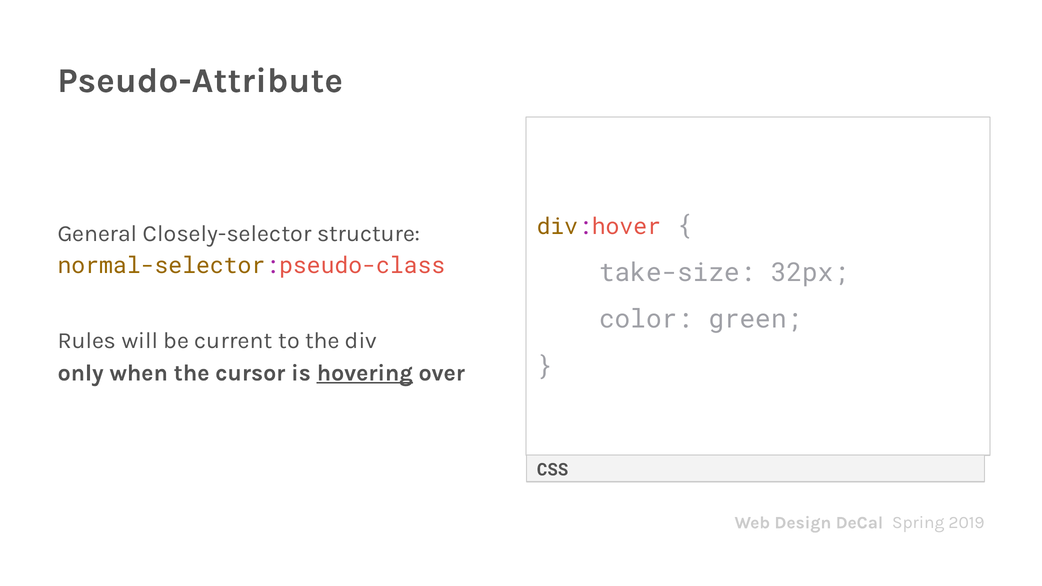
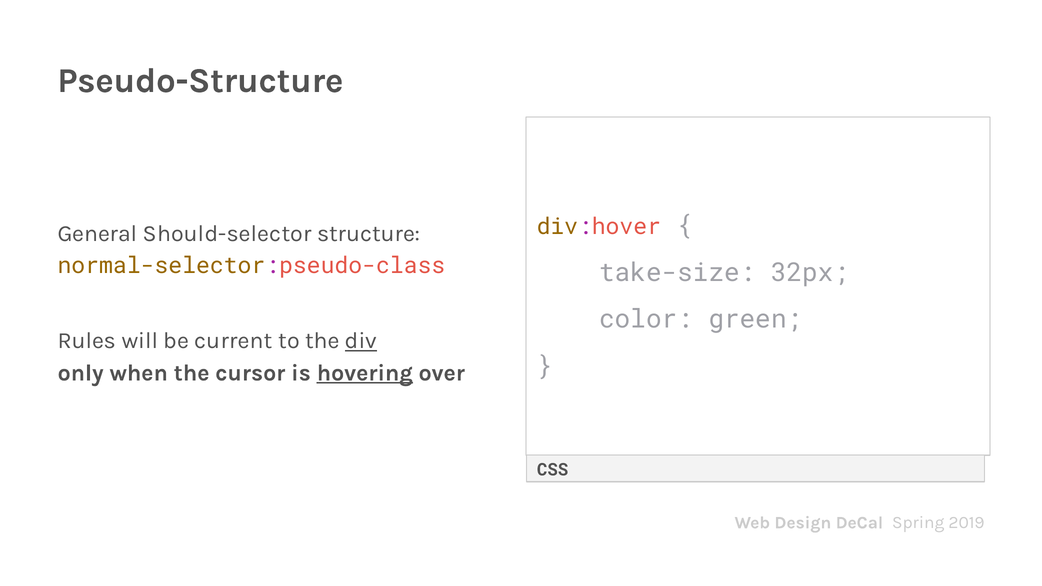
Pseudo-Attribute: Pseudo-Attribute -> Pseudo-Structure
Closely-selector: Closely-selector -> Should-selector
div underline: none -> present
